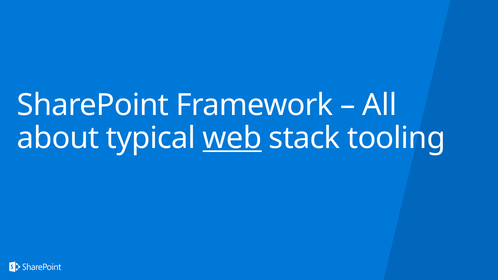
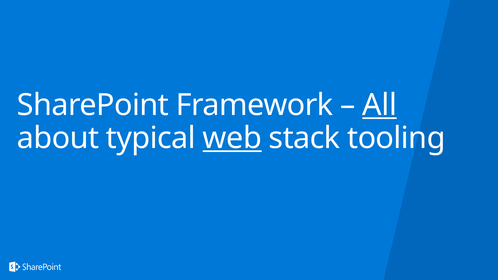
All underline: none -> present
